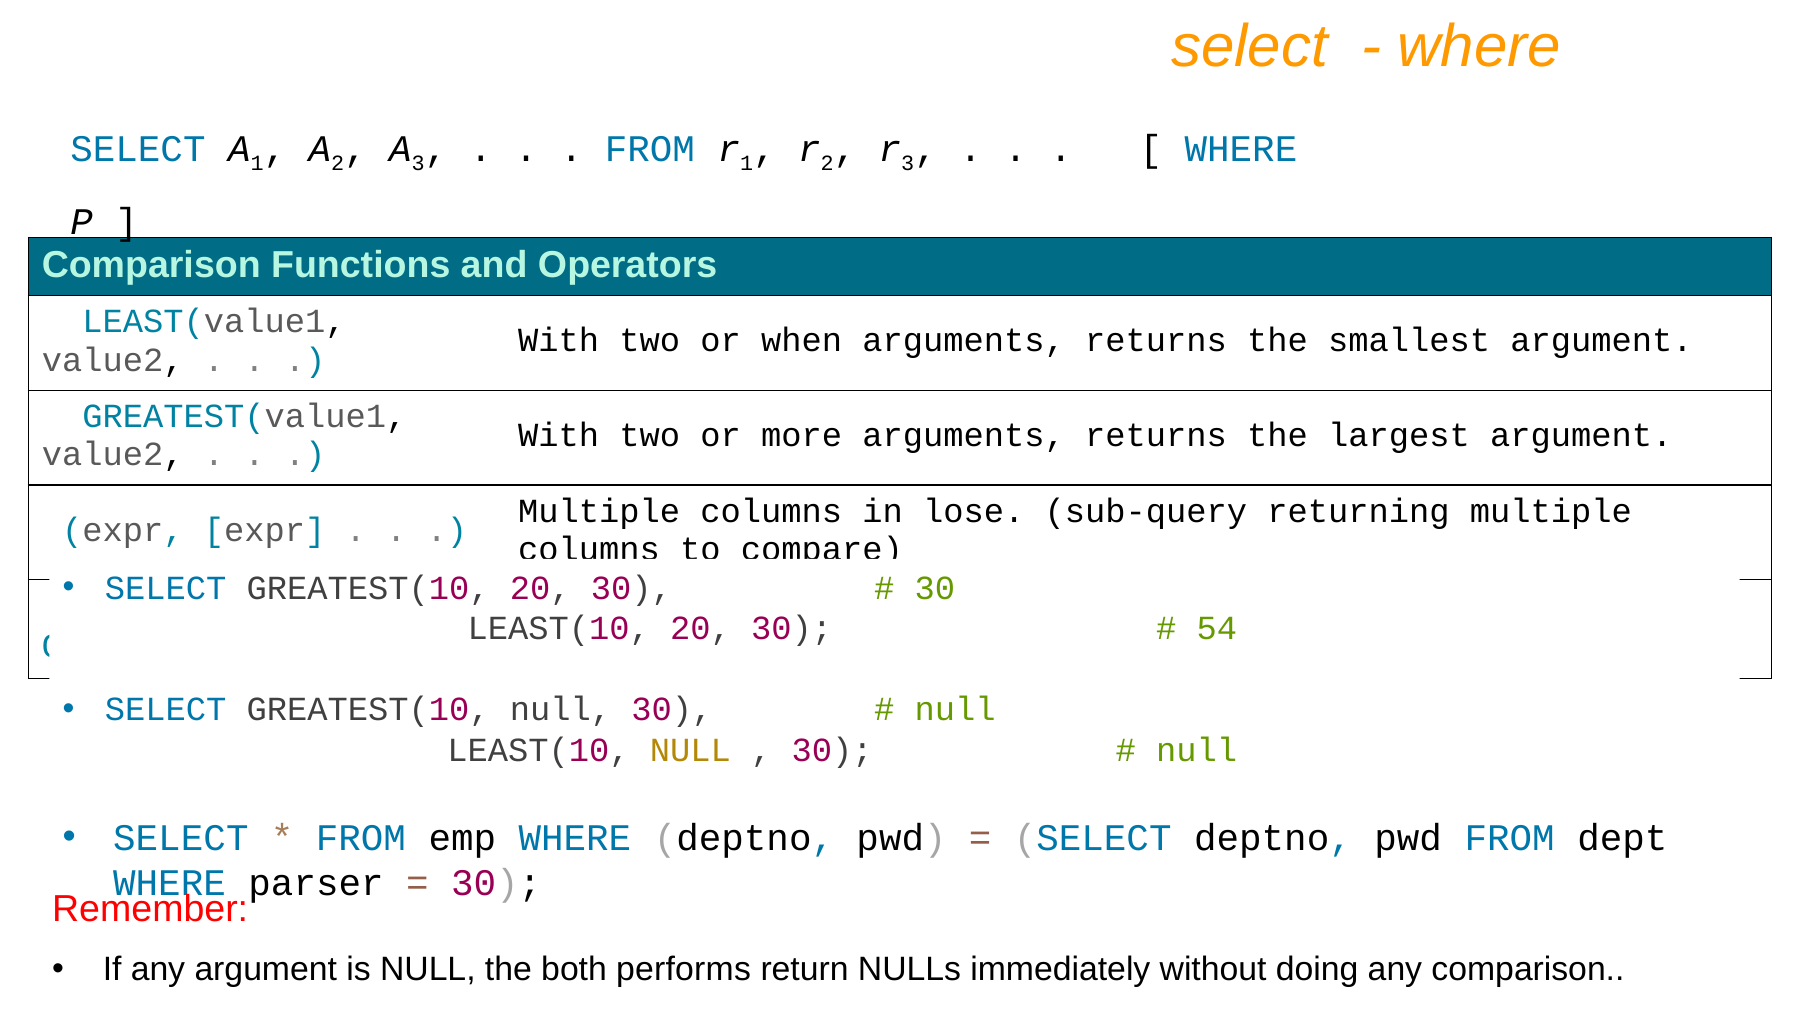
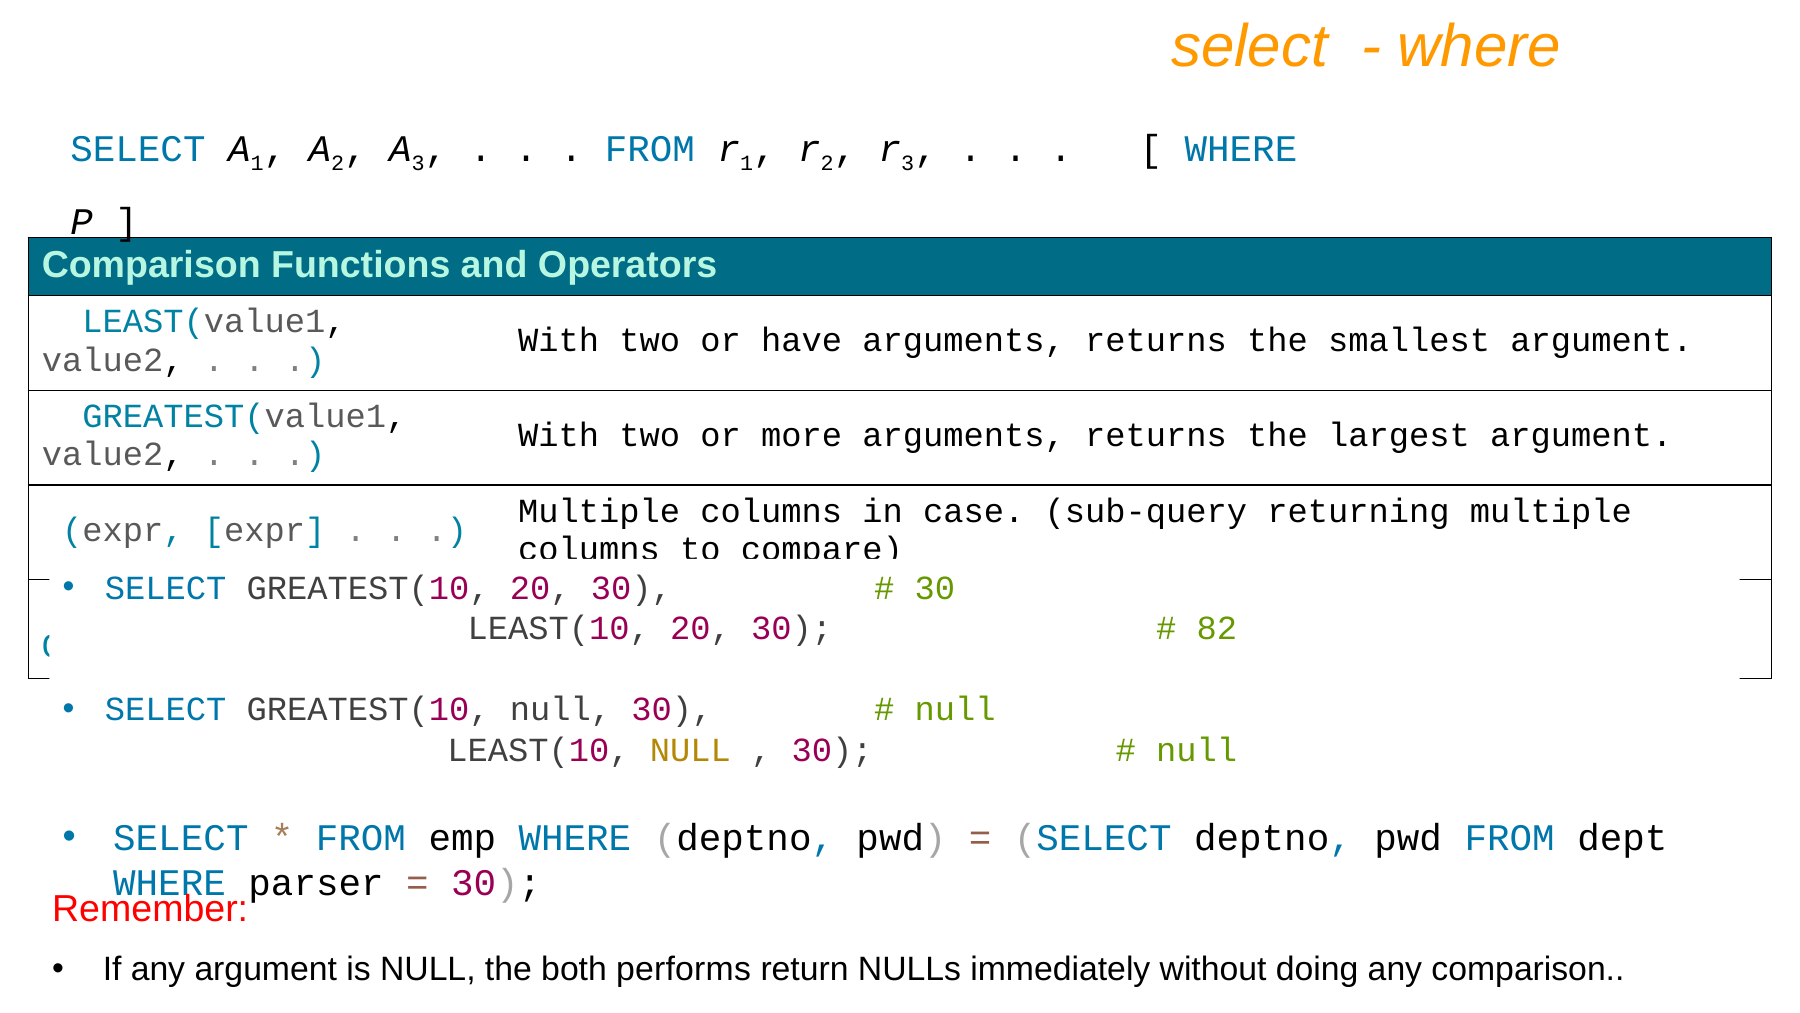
when: when -> have
lose: lose -> case
54: 54 -> 82
